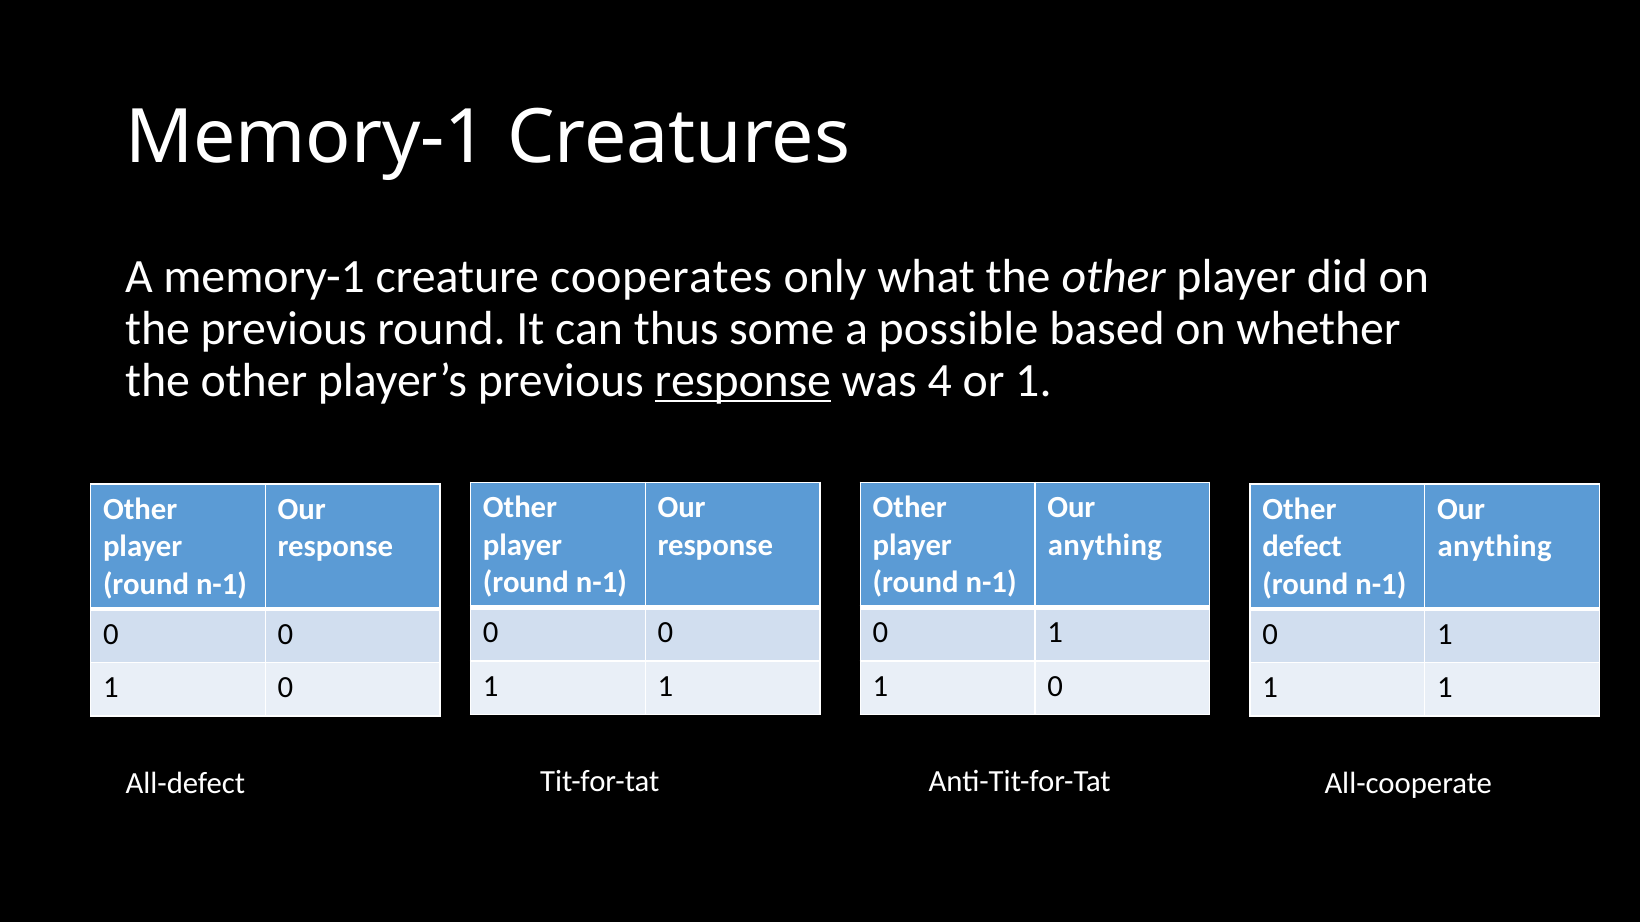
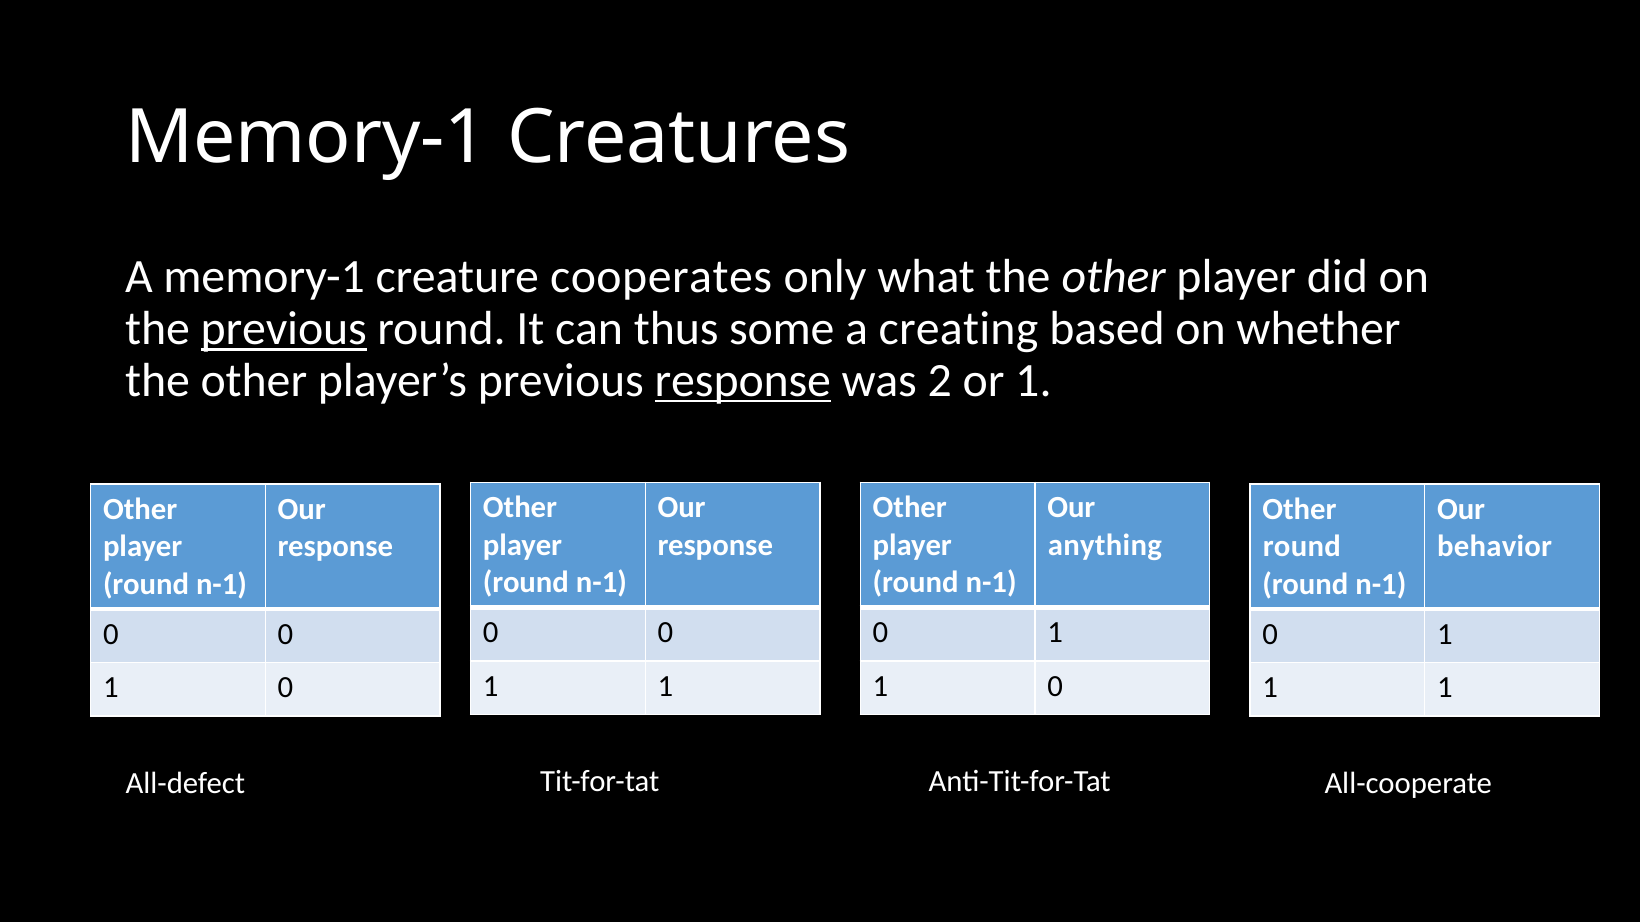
previous at (284, 329) underline: none -> present
possible: possible -> creating
4: 4 -> 2
defect at (1302, 547): defect -> round
anything at (1495, 547): anything -> behavior
